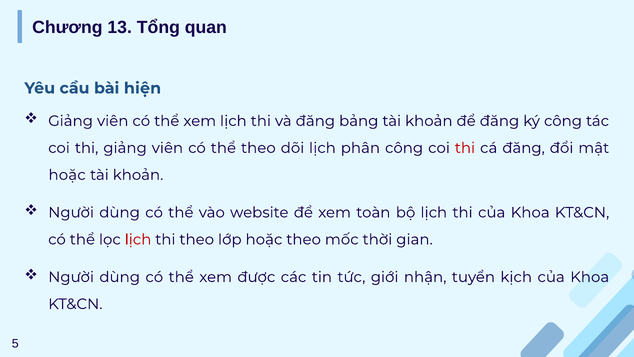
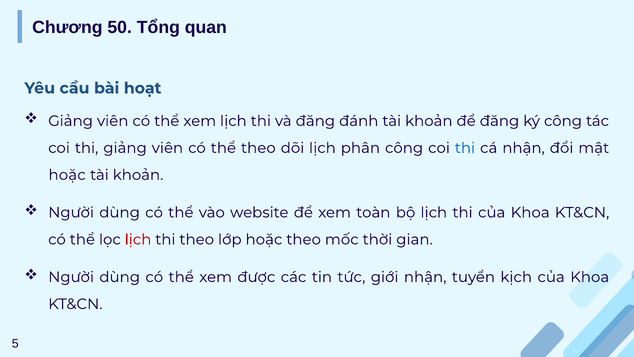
13: 13 -> 50
hiện: hiện -> hoạt
bảng: bảng -> đánh
thi at (465, 148) colour: red -> blue
cá đăng: đăng -> nhận
